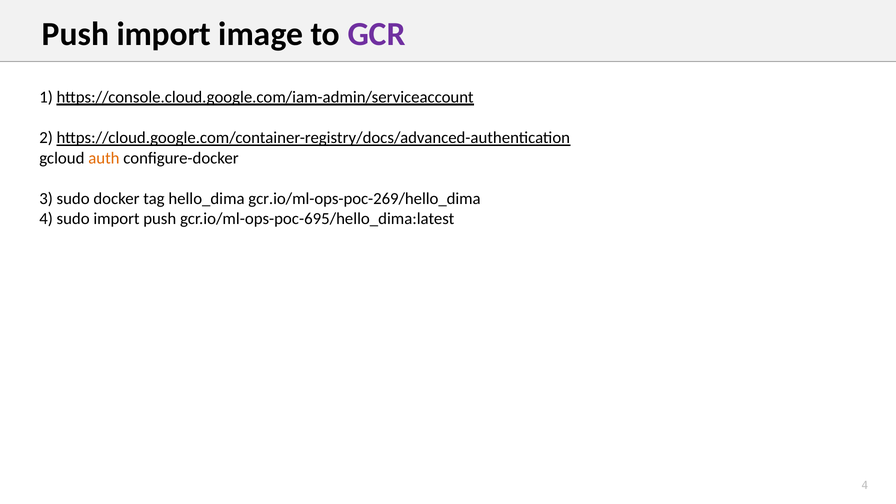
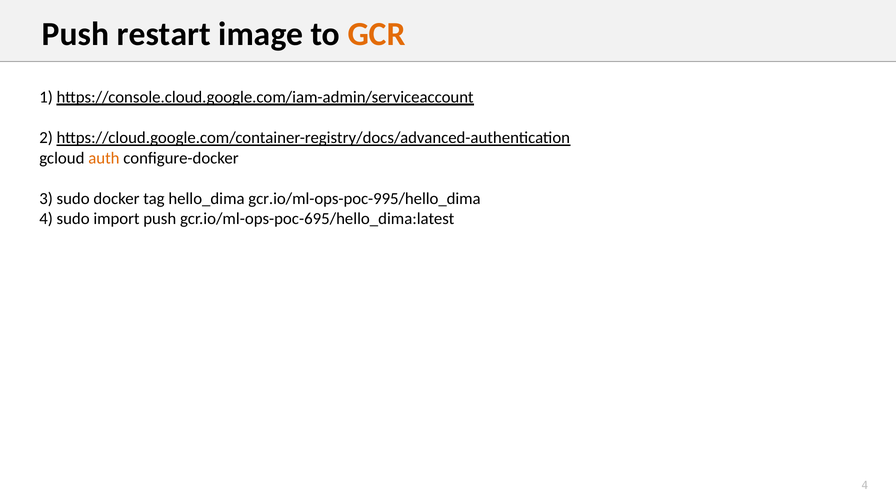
Push import: import -> restart
GCR colour: purple -> orange
gcr.io/ml-ops-poc-269/hello_dima: gcr.io/ml-ops-poc-269/hello_dima -> gcr.io/ml-ops-poc-995/hello_dima
